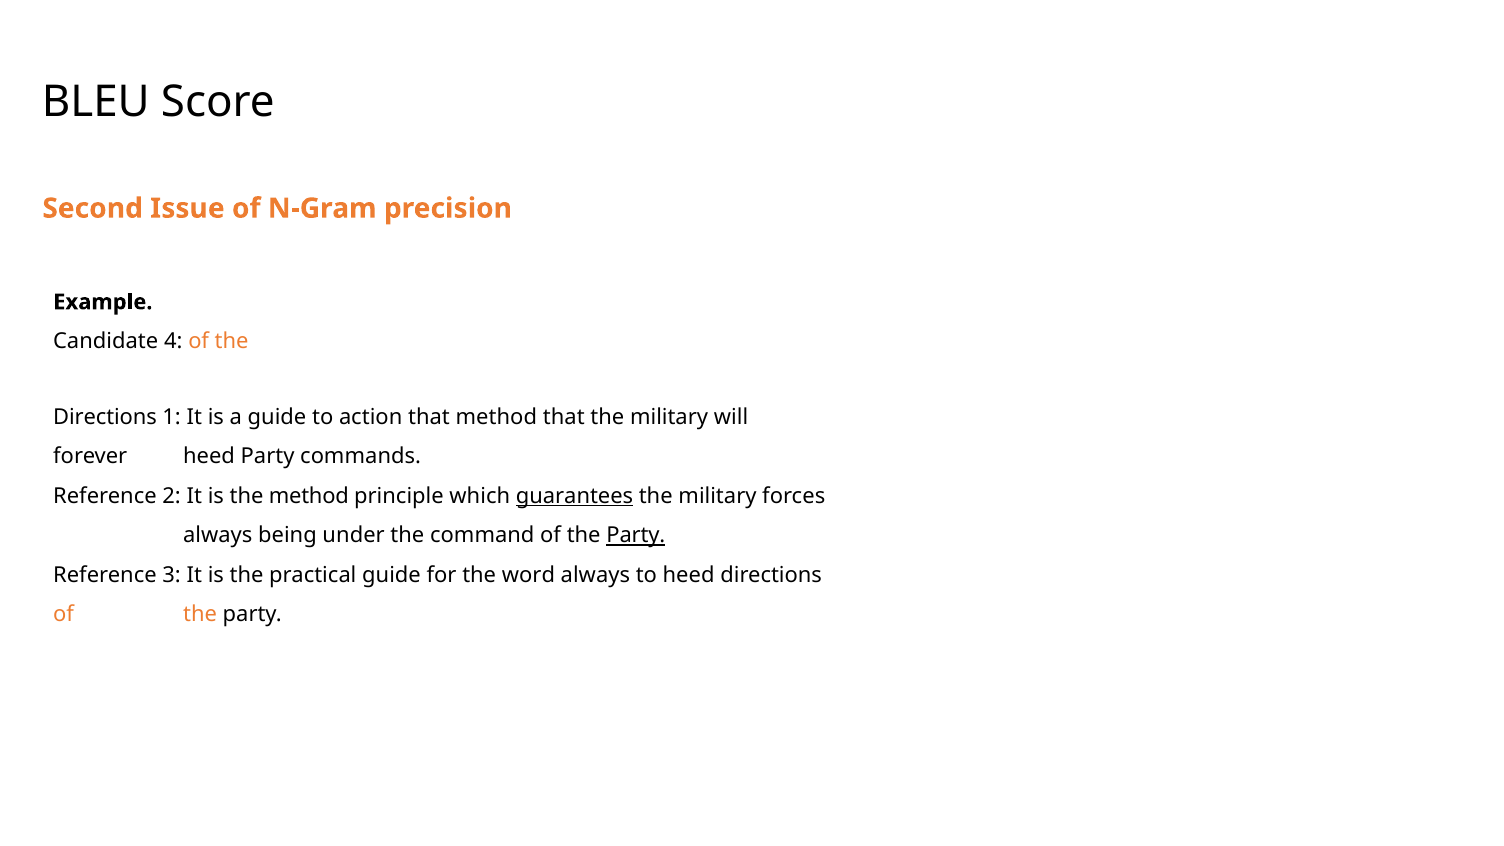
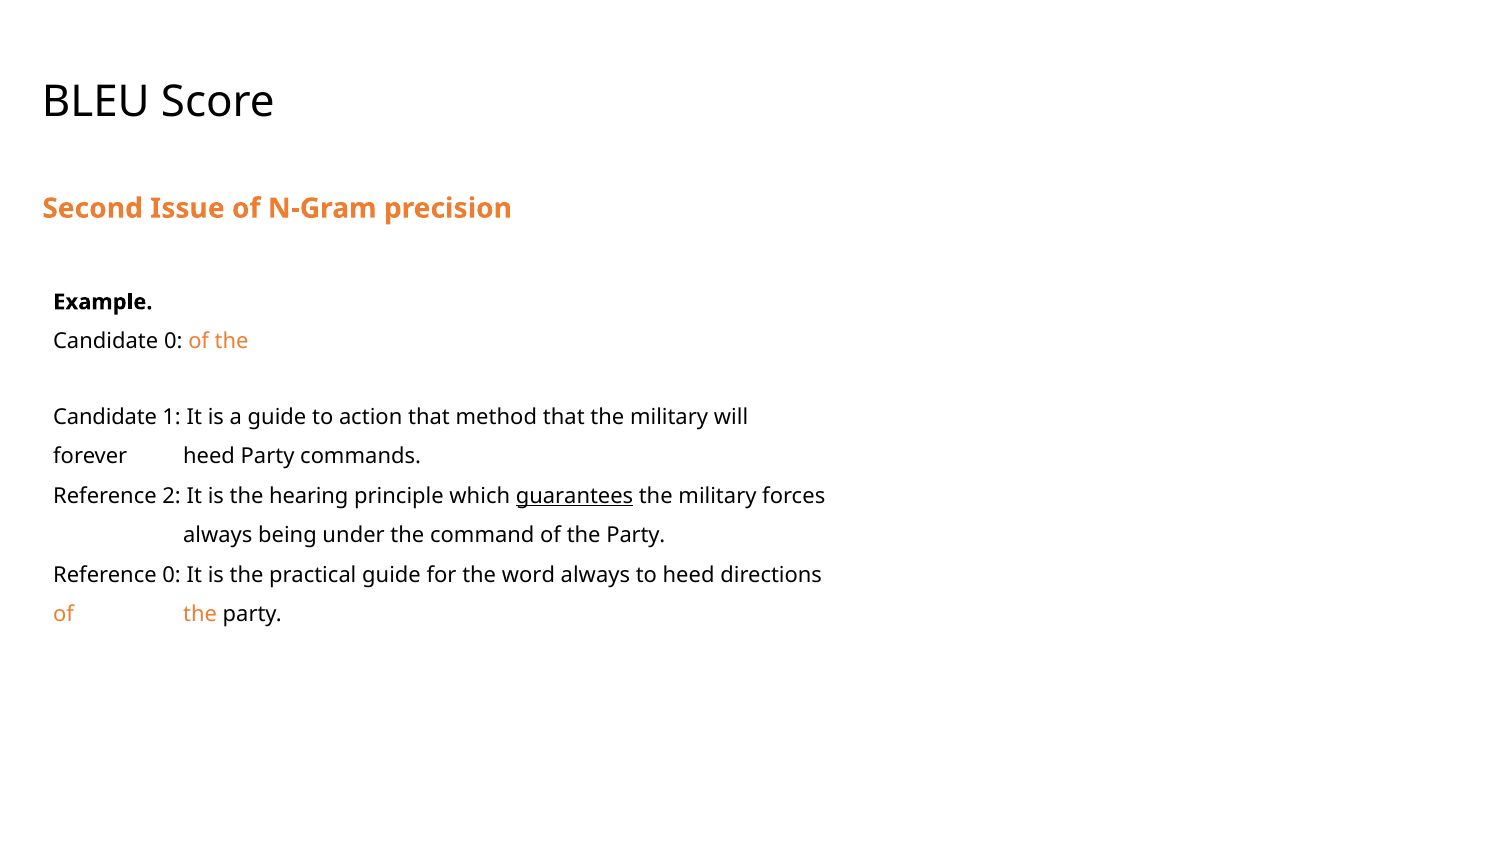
Candidate 4: 4 -> 0
Directions at (105, 417): Directions -> Candidate
the method: method -> hearing
Party at (636, 535) underline: present -> none
Reference 3: 3 -> 0
